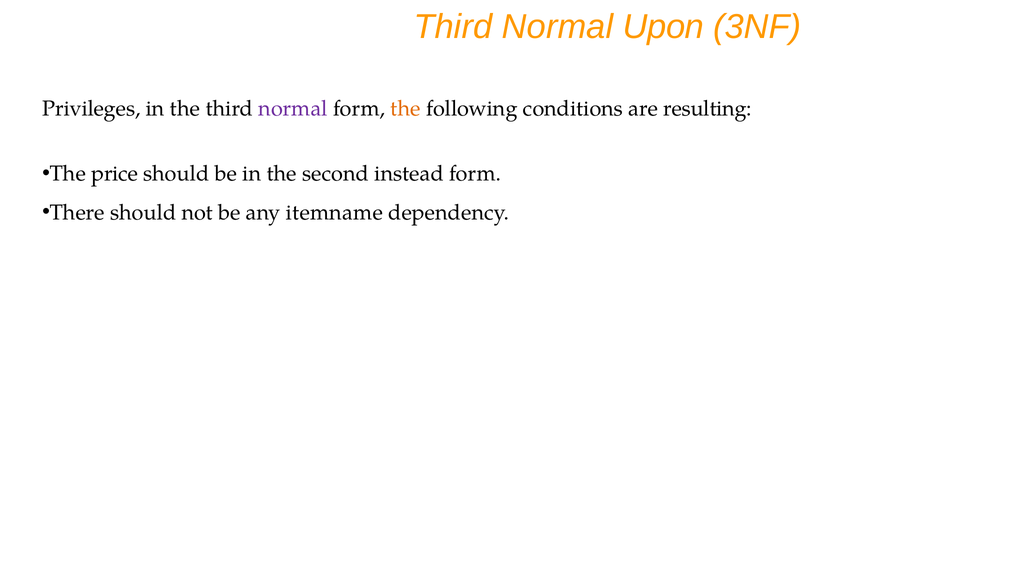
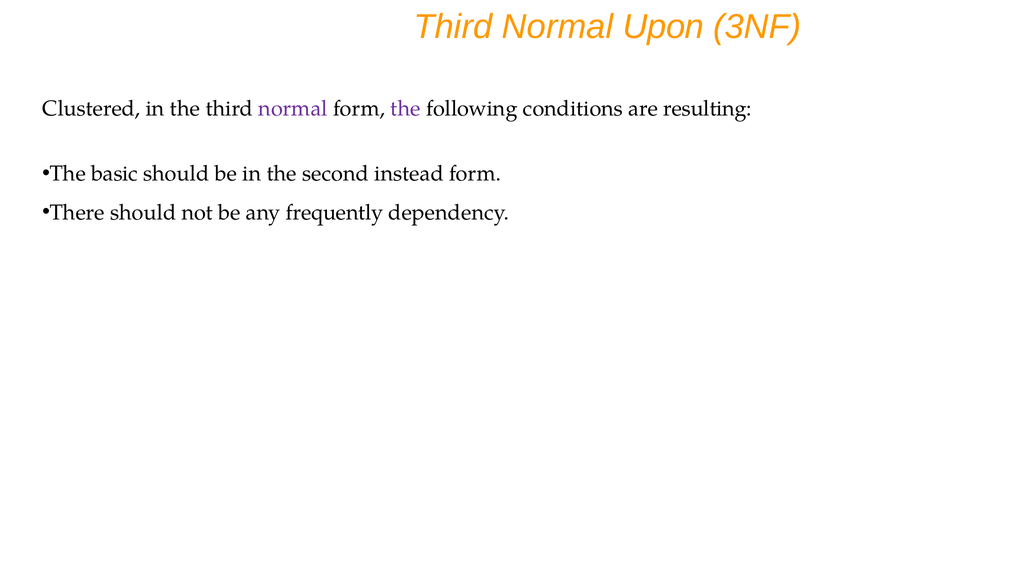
Privileges: Privileges -> Clustered
the at (406, 109) colour: orange -> purple
price: price -> basic
itemname: itemname -> frequently
